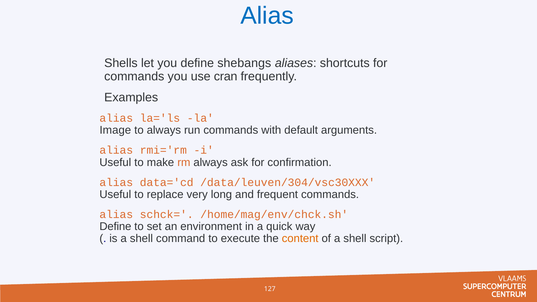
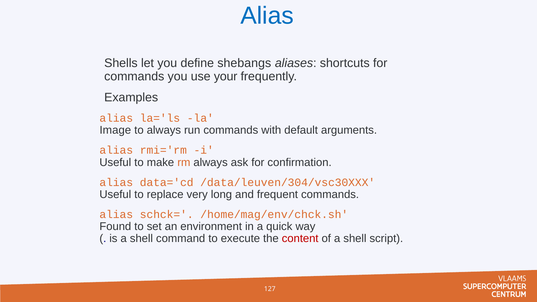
cran: cran -> your
Define at (115, 227): Define -> Found
content colour: orange -> red
